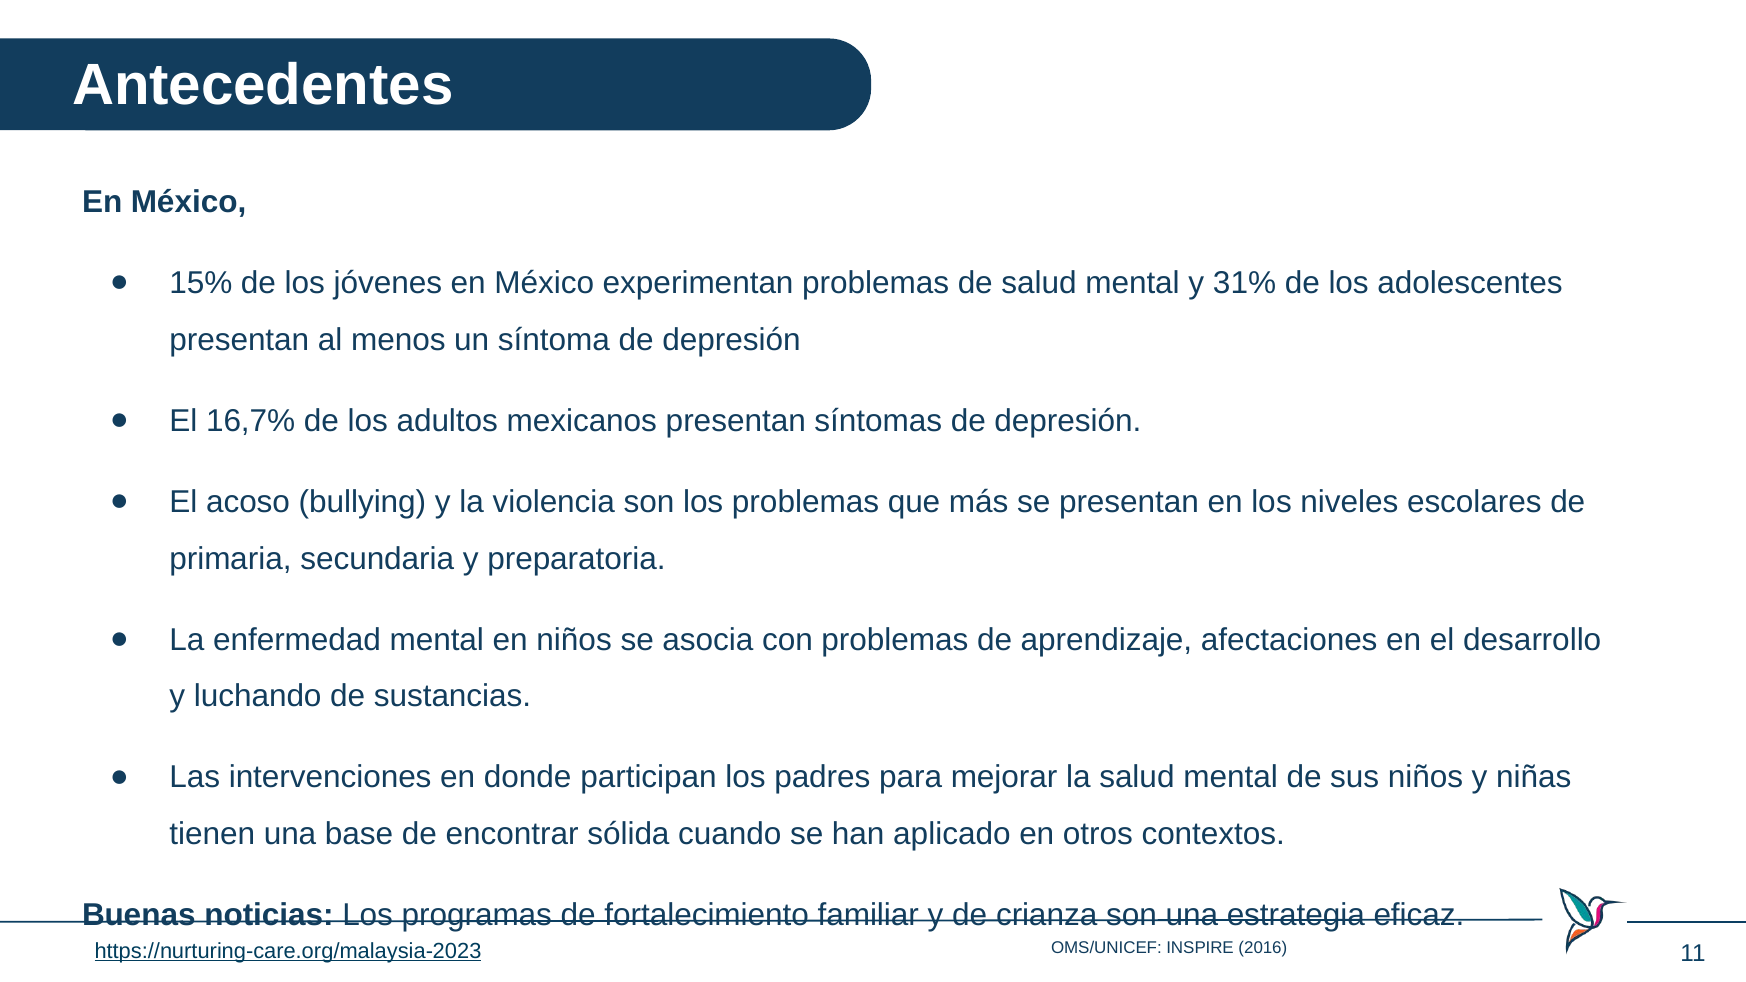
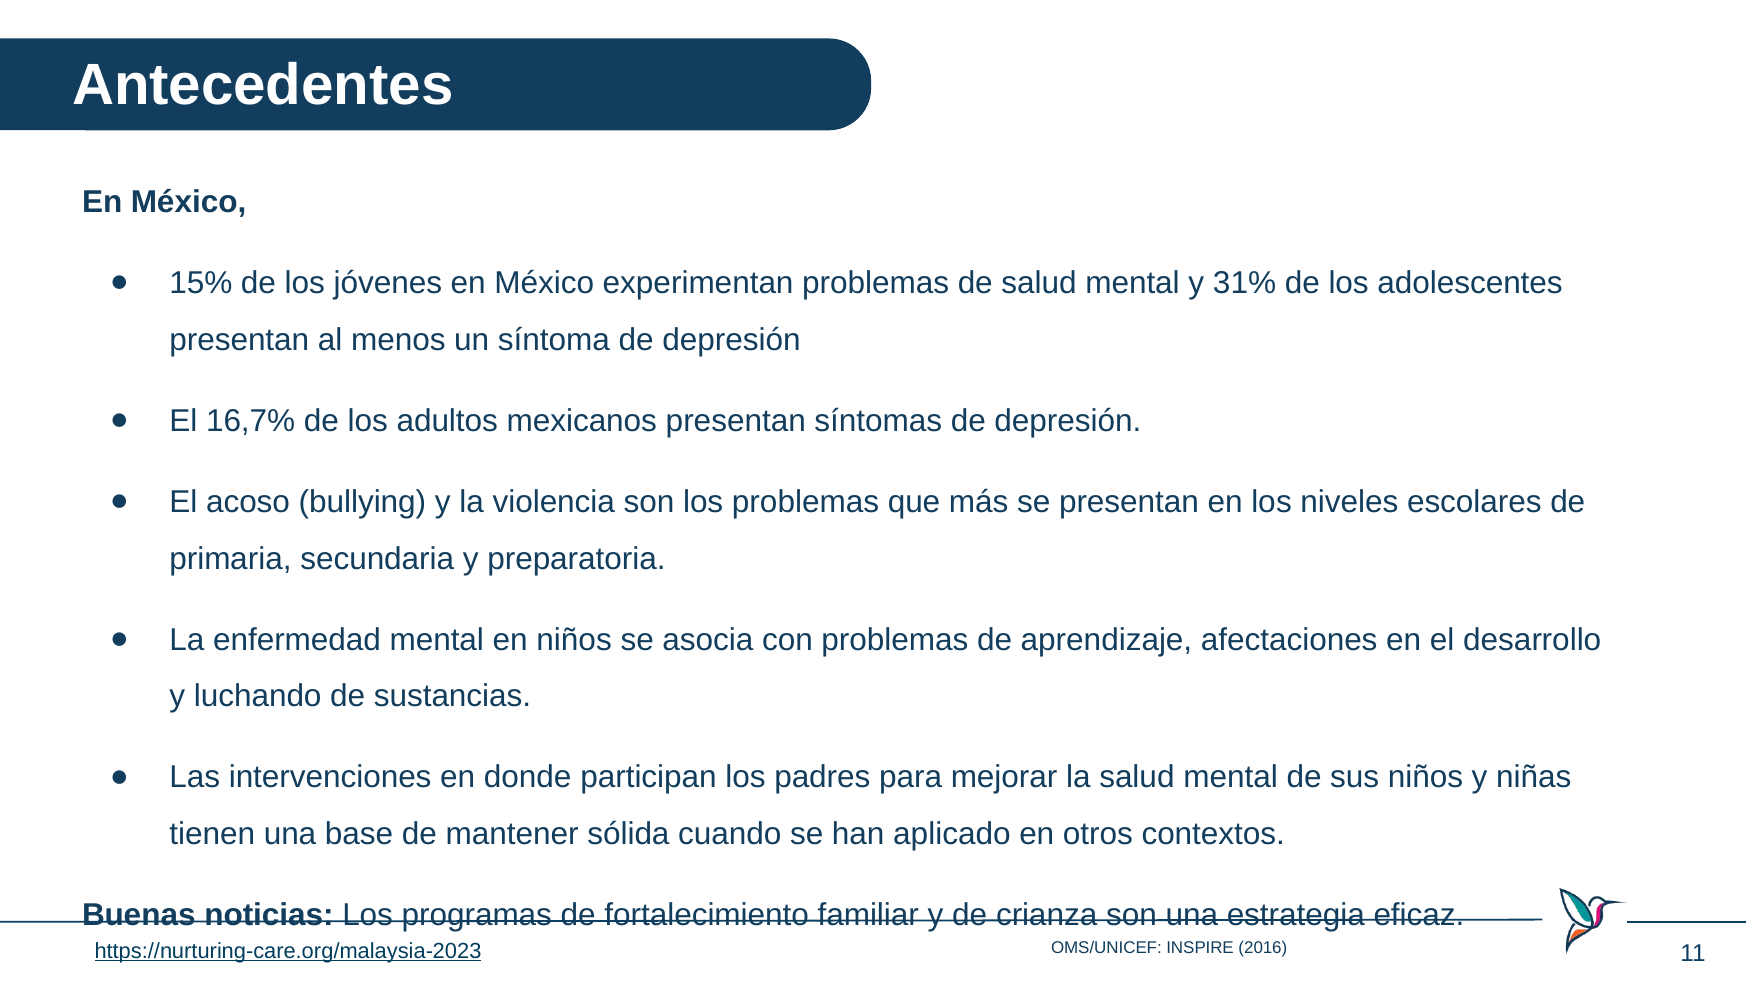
encontrar: encontrar -> mantener
